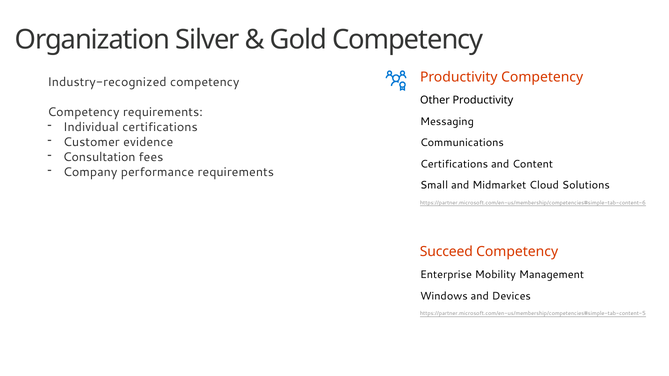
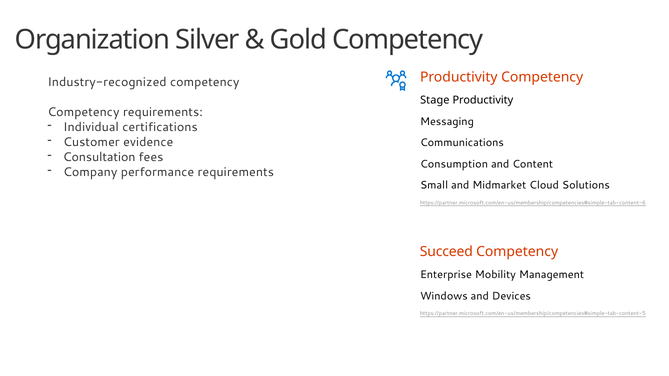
Other: Other -> Stage
Certifications at (454, 164): Certifications -> Consumption
